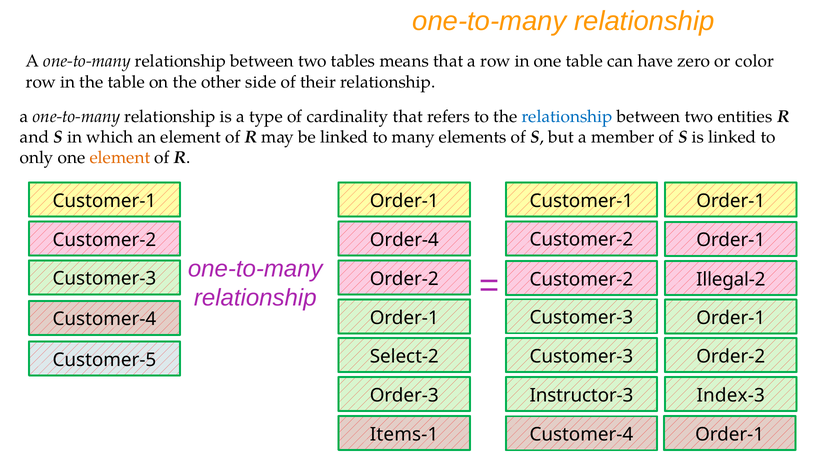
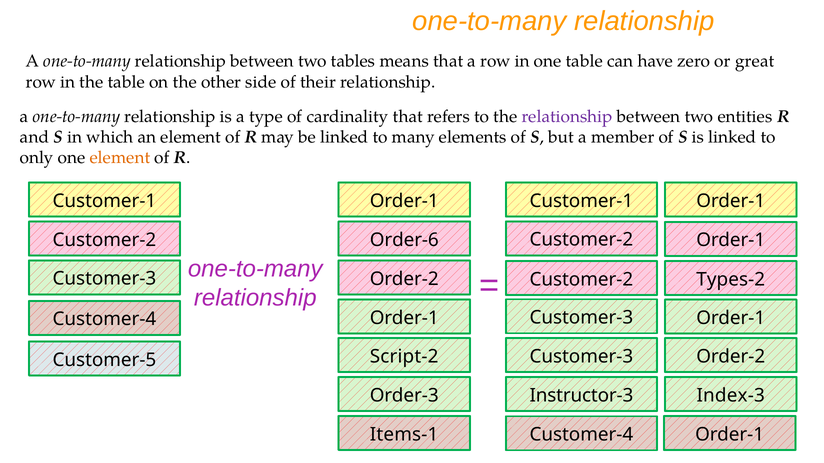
color: color -> great
relationship at (567, 116) colour: blue -> purple
Order-4: Order-4 -> Order-6
Illegal-2: Illegal-2 -> Types-2
Select-2: Select-2 -> Script-2
